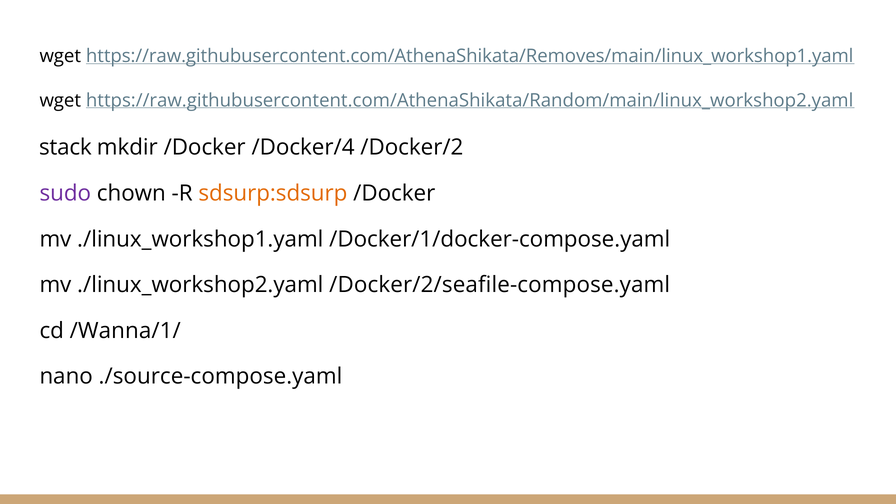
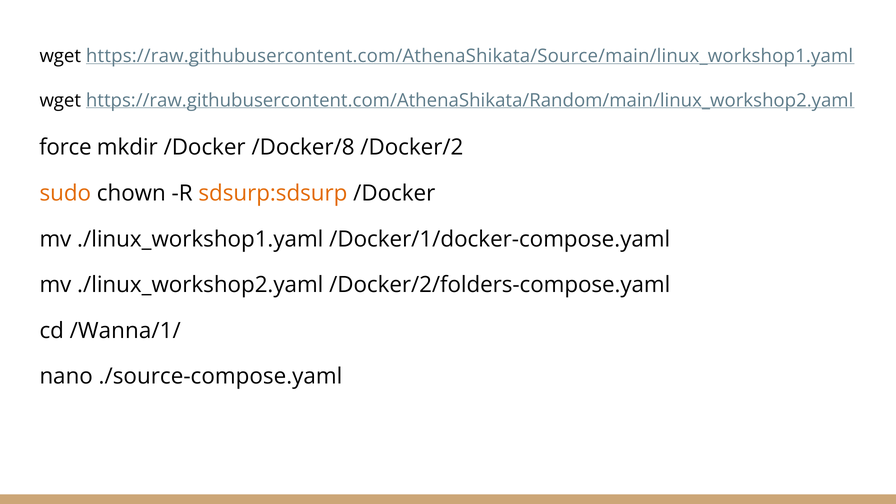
https://raw.githubusercontent.com/AthenaShikata/Removes/main/linux_workshop1.yaml: https://raw.githubusercontent.com/AthenaShikata/Removes/main/linux_workshop1.yaml -> https://raw.githubusercontent.com/AthenaShikata/Source/main/linux_workshop1.yaml
stack: stack -> force
/Docker/4: /Docker/4 -> /Docker/8
sudo colour: purple -> orange
/Docker/2/seafile-compose.yaml: /Docker/2/seafile-compose.yaml -> /Docker/2/folders-compose.yaml
